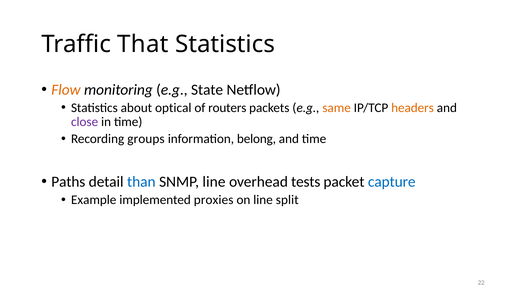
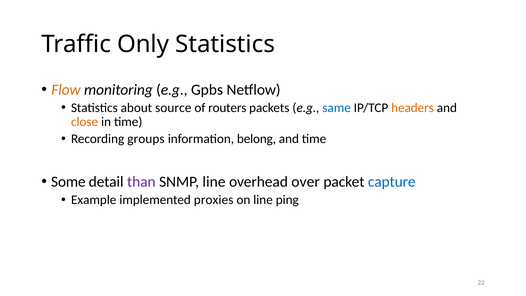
That: That -> Only
State: State -> Gpbs
optical: optical -> source
same colour: orange -> blue
close colour: purple -> orange
Paths: Paths -> Some
than colour: blue -> purple
tests: tests -> over
split: split -> ping
